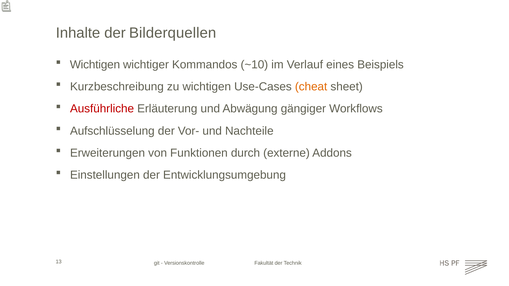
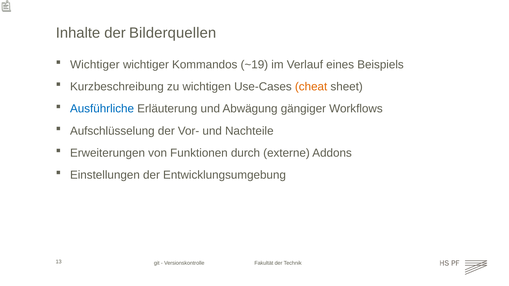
Wichtigen at (95, 65): Wichtigen -> Wichtiger
~10: ~10 -> ~19
Ausführliche colour: red -> blue
